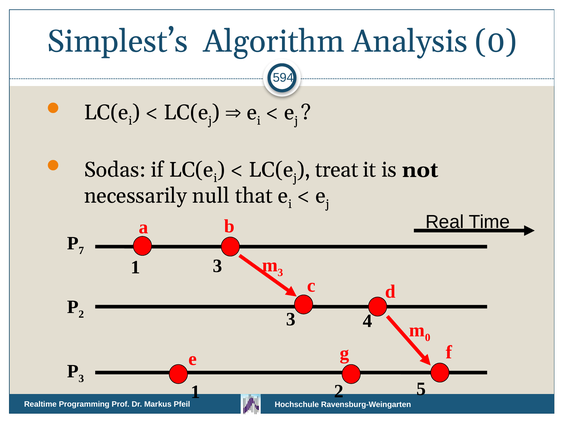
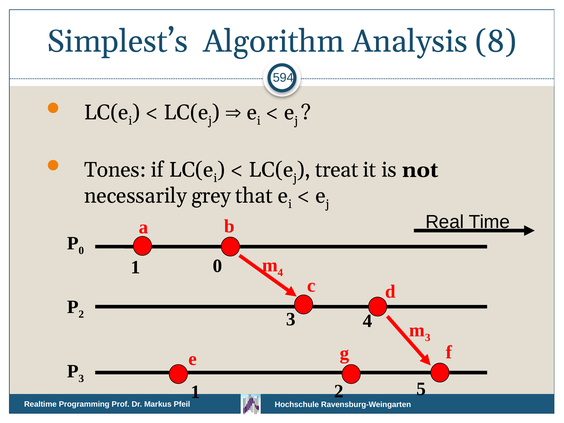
Analysis 0: 0 -> 8
Sodas: Sodas -> Tones
null: null -> grey
7 at (81, 251): 7 -> 0
3 at (280, 273): 3 -> 4
1 3: 3 -> 0
0 at (428, 338): 0 -> 3
